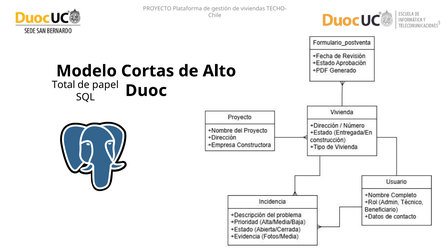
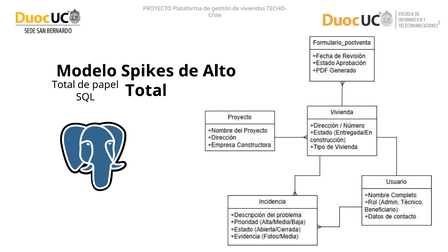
Cortas: Cortas -> Spikes
Duoc at (146, 91): Duoc -> Total
